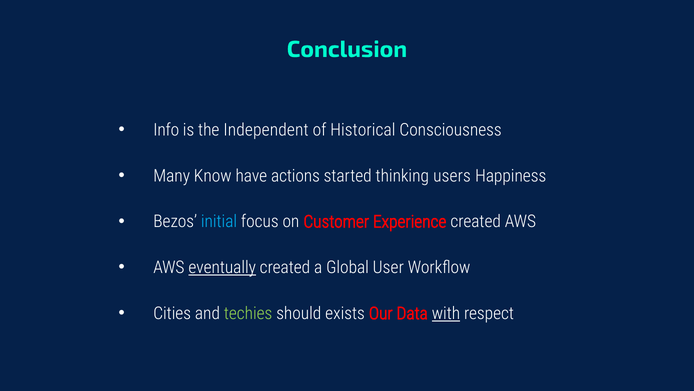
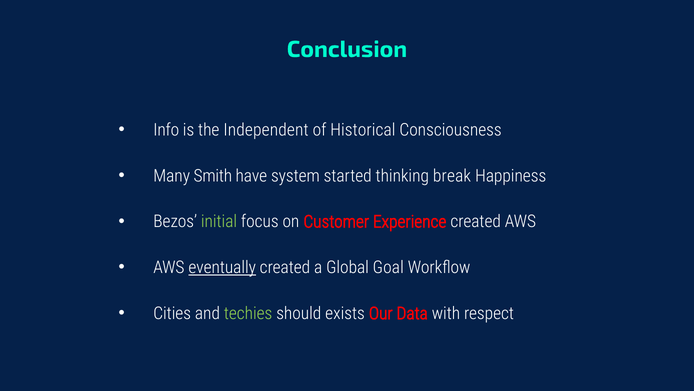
Know: Know -> Smith
actions: actions -> system
users: users -> break
initial colour: light blue -> light green
User: User -> Goal
with underline: present -> none
